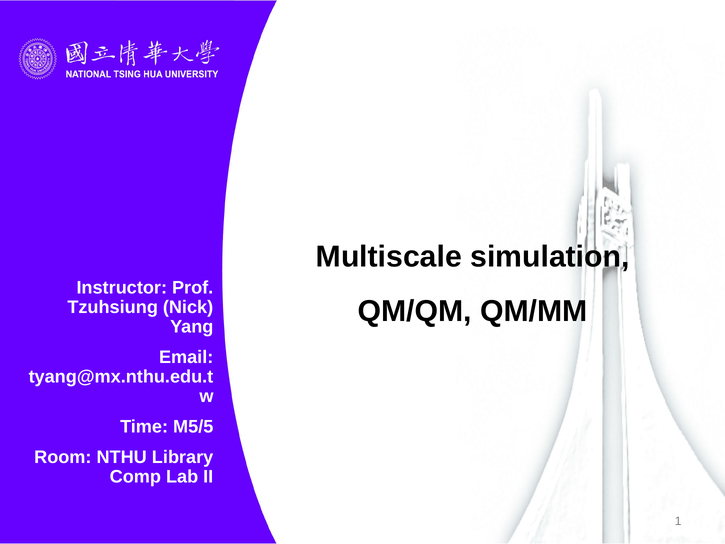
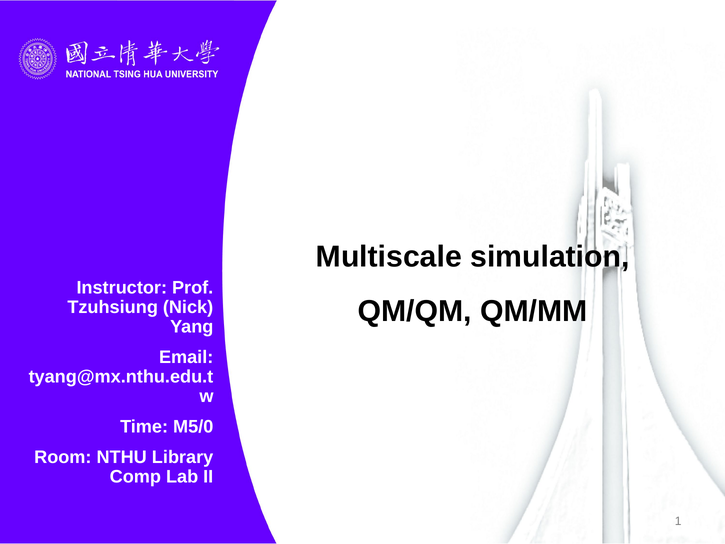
M5/5: M5/5 -> M5/0
